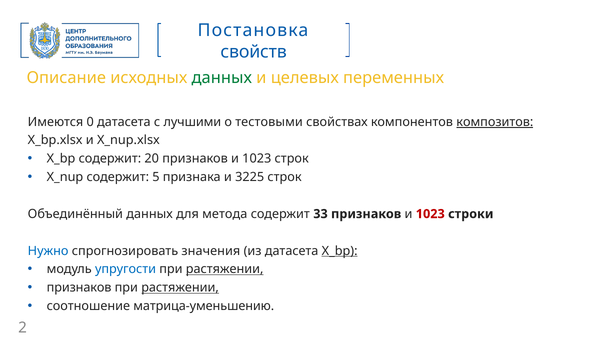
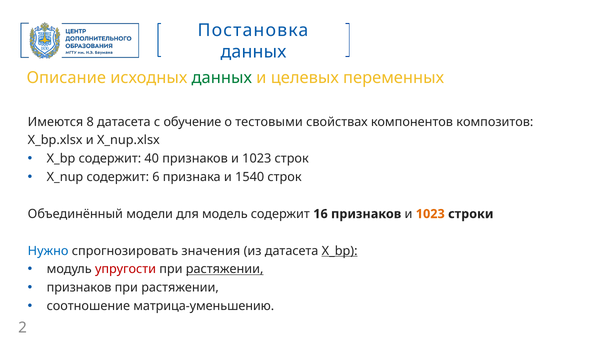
свойств at (254, 52): свойств -> данных
0: 0 -> 8
лучшими: лучшими -> обучение
композитов underline: present -> none
20: 20 -> 40
5: 5 -> 6
3225: 3225 -> 1540
Объединённый данных: данных -> модели
метода: метода -> модель
33: 33 -> 16
1023 at (430, 214) colour: red -> orange
упругости colour: blue -> red
растяжении at (180, 288) underline: present -> none
